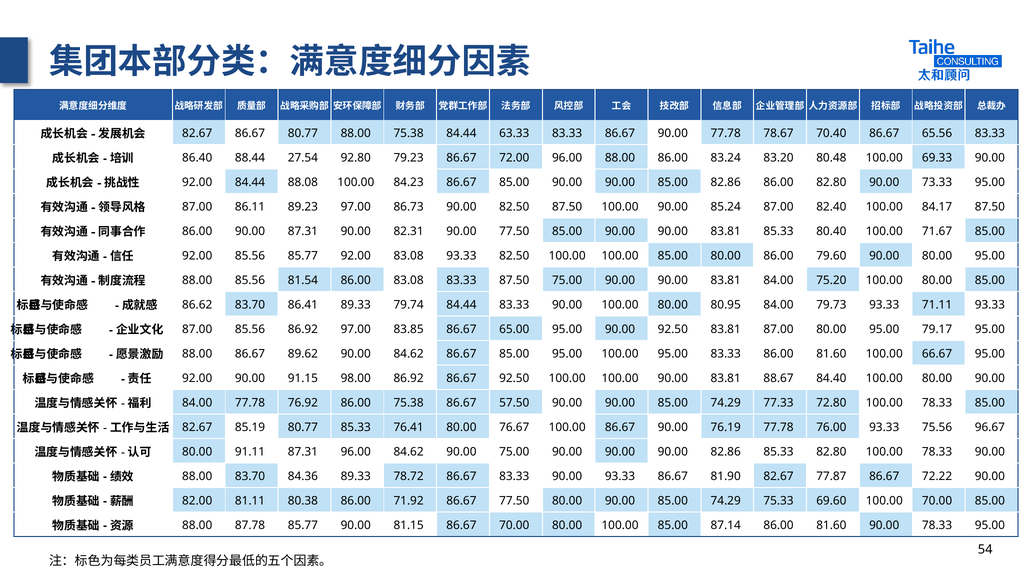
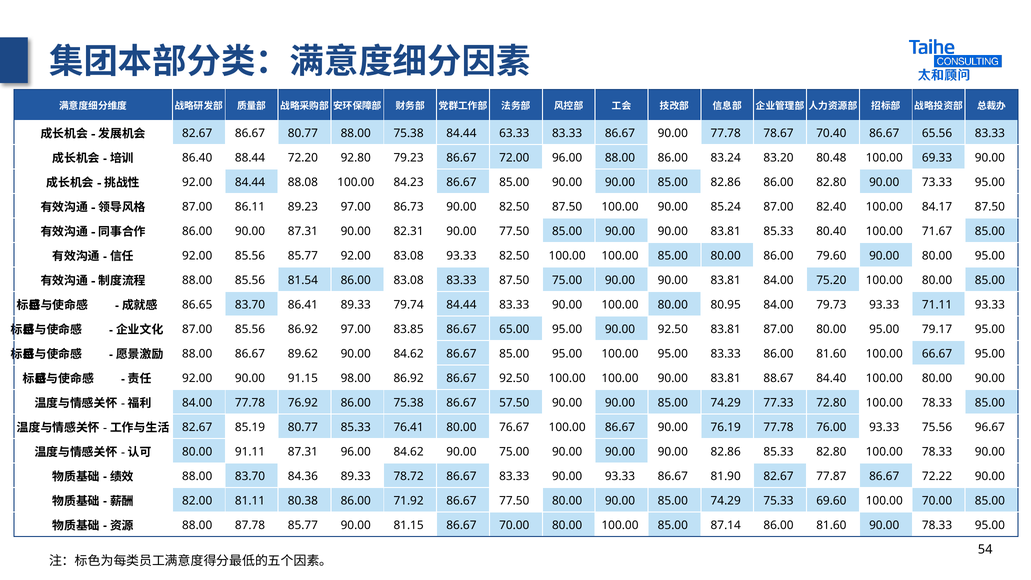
27.54: 27.54 -> 72.20
86.62: 86.62 -> 86.65
